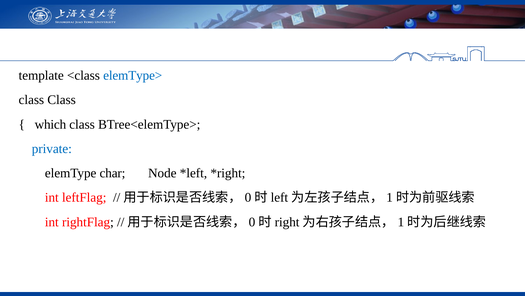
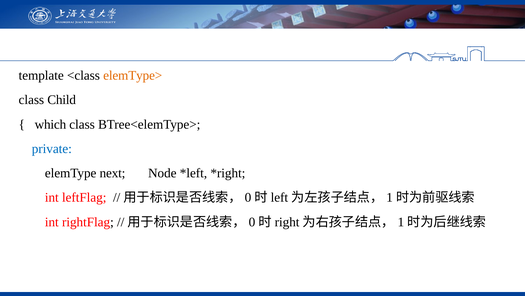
elemType> colour: blue -> orange
class Class: Class -> Child
char: char -> next
